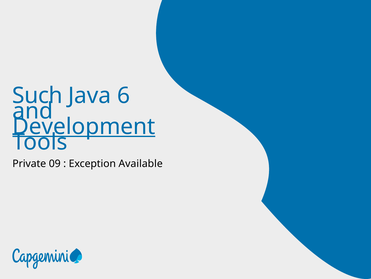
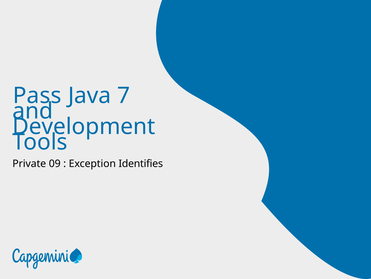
Such: Such -> Pass
6: 6 -> 7
Development underline: present -> none
Available: Available -> Identifies
